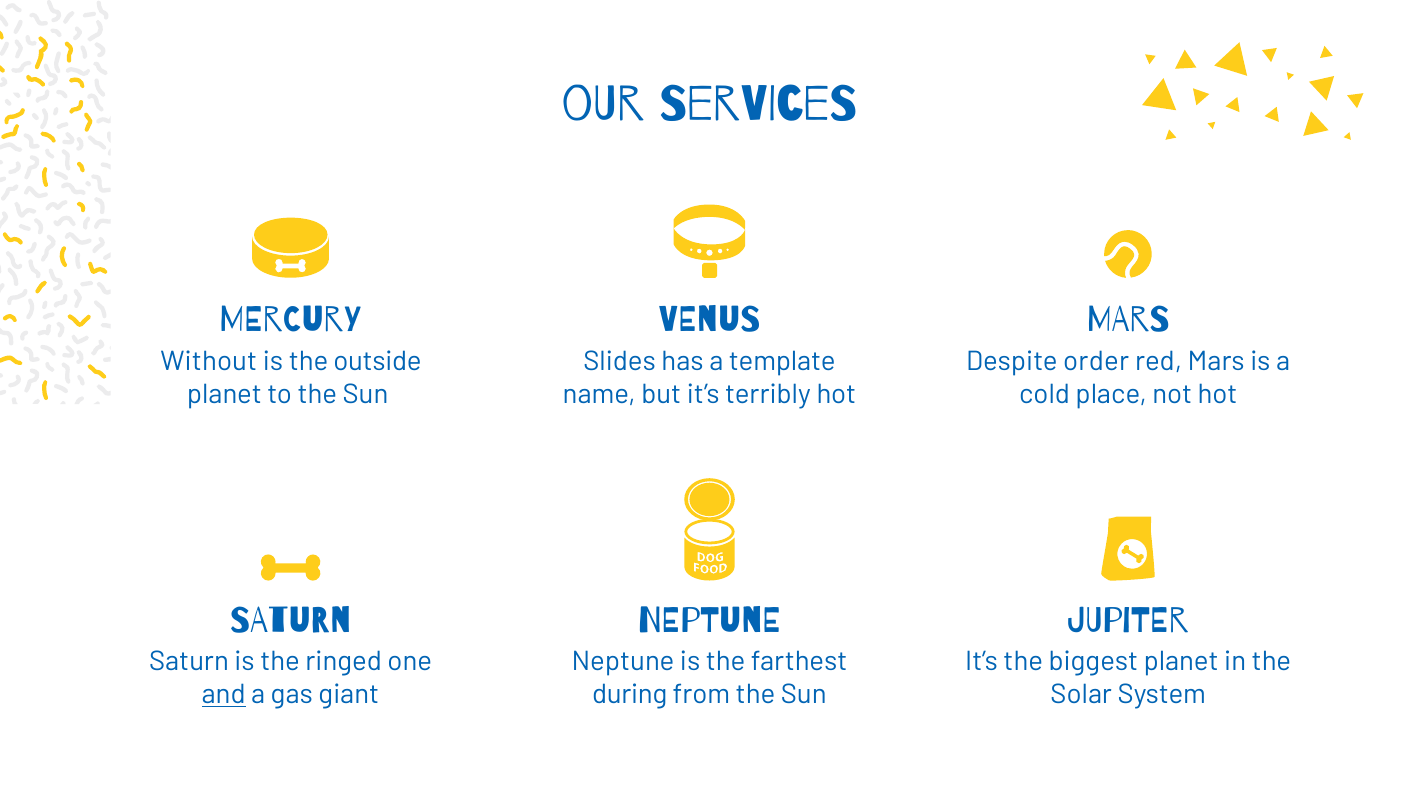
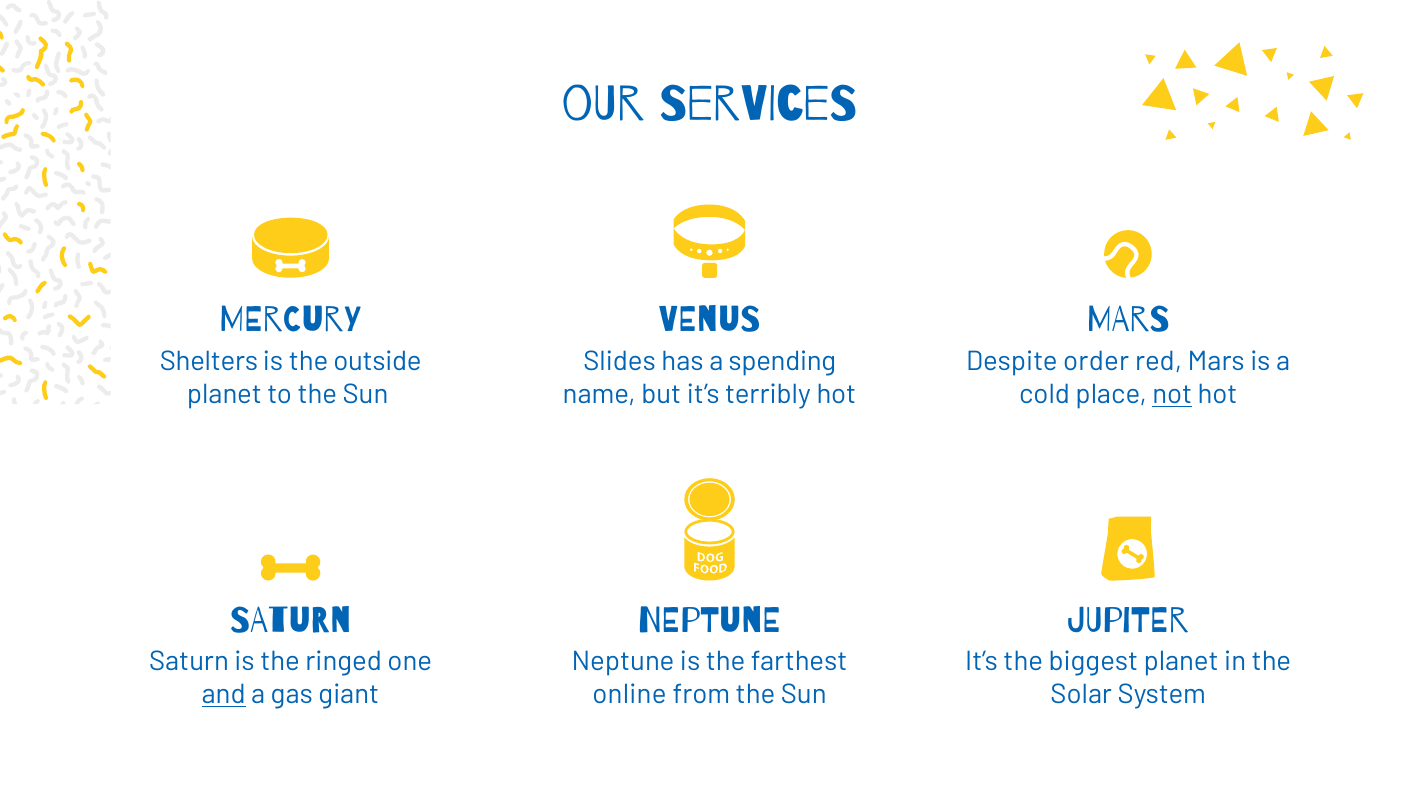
Without: Without -> Shelters
template: template -> spending
not underline: none -> present
during: during -> online
